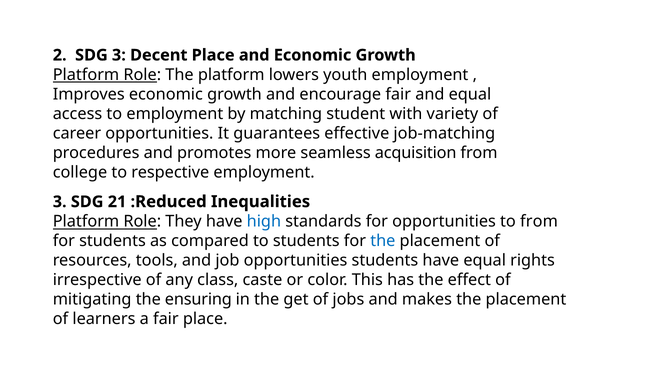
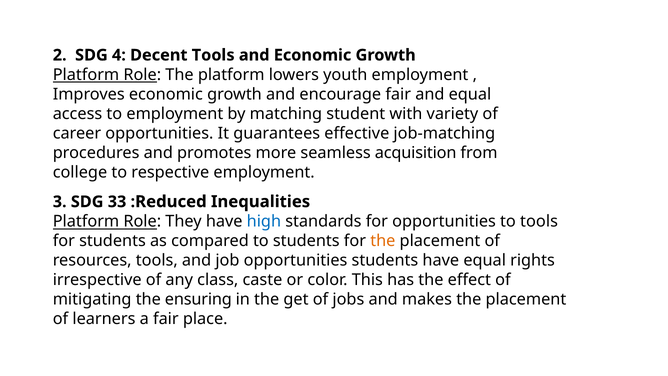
SDG 3: 3 -> 4
Decent Place: Place -> Tools
21: 21 -> 33
to from: from -> tools
the at (383, 241) colour: blue -> orange
